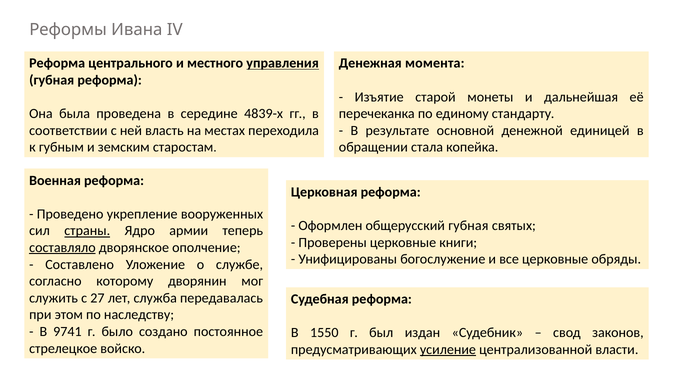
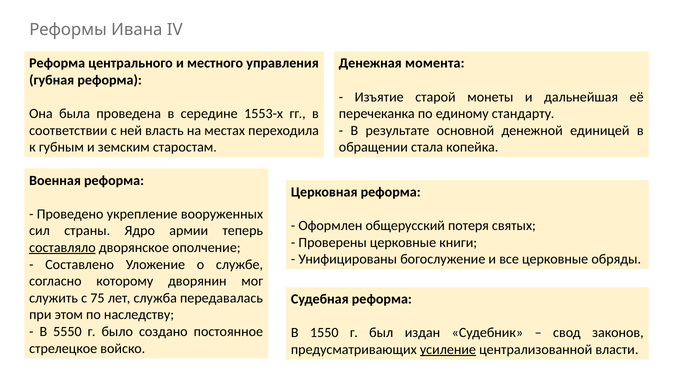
управления underline: present -> none
4839-х: 4839-х -> 1553-х
общерусский губная: губная -> потеря
страны underline: present -> none
27: 27 -> 75
9741: 9741 -> 5550
